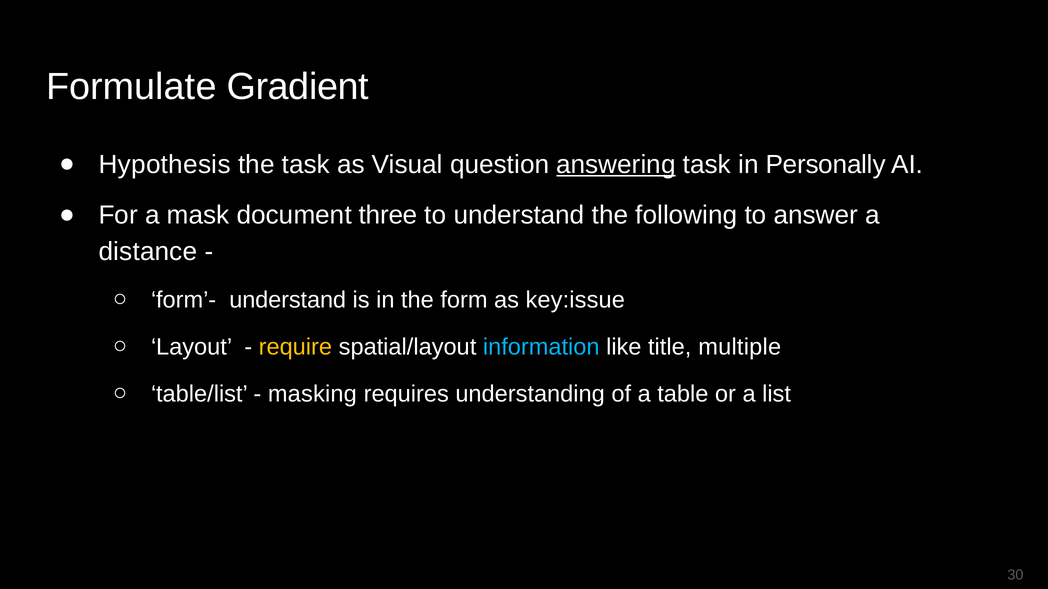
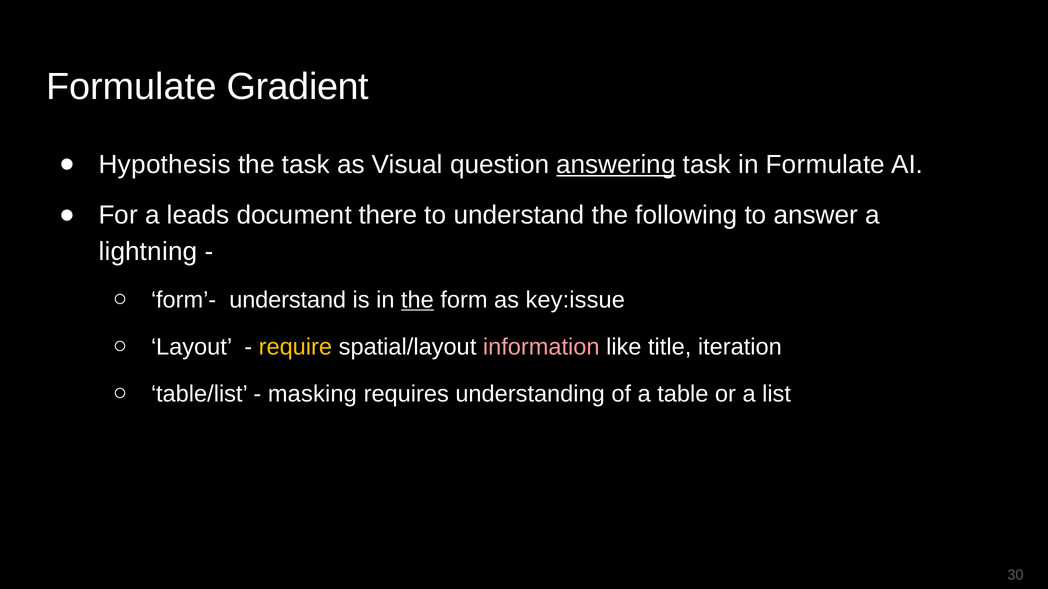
in Personally: Personally -> Formulate
mask: mask -> leads
three: three -> there
distance: distance -> lightning
the at (417, 300) underline: none -> present
information colour: light blue -> pink
multiple: multiple -> iteration
